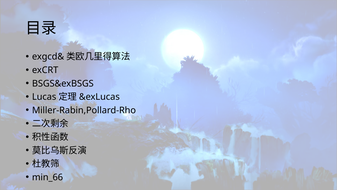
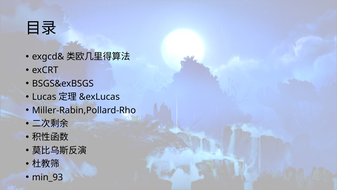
min_66: min_66 -> min_93
